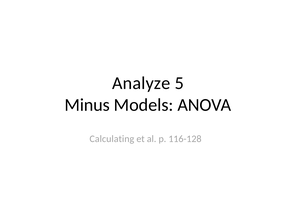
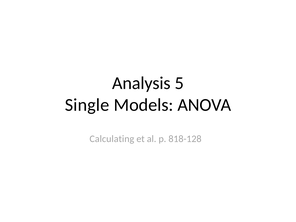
Analyze: Analyze -> Analysis
Minus: Minus -> Single
116-128: 116-128 -> 818-128
